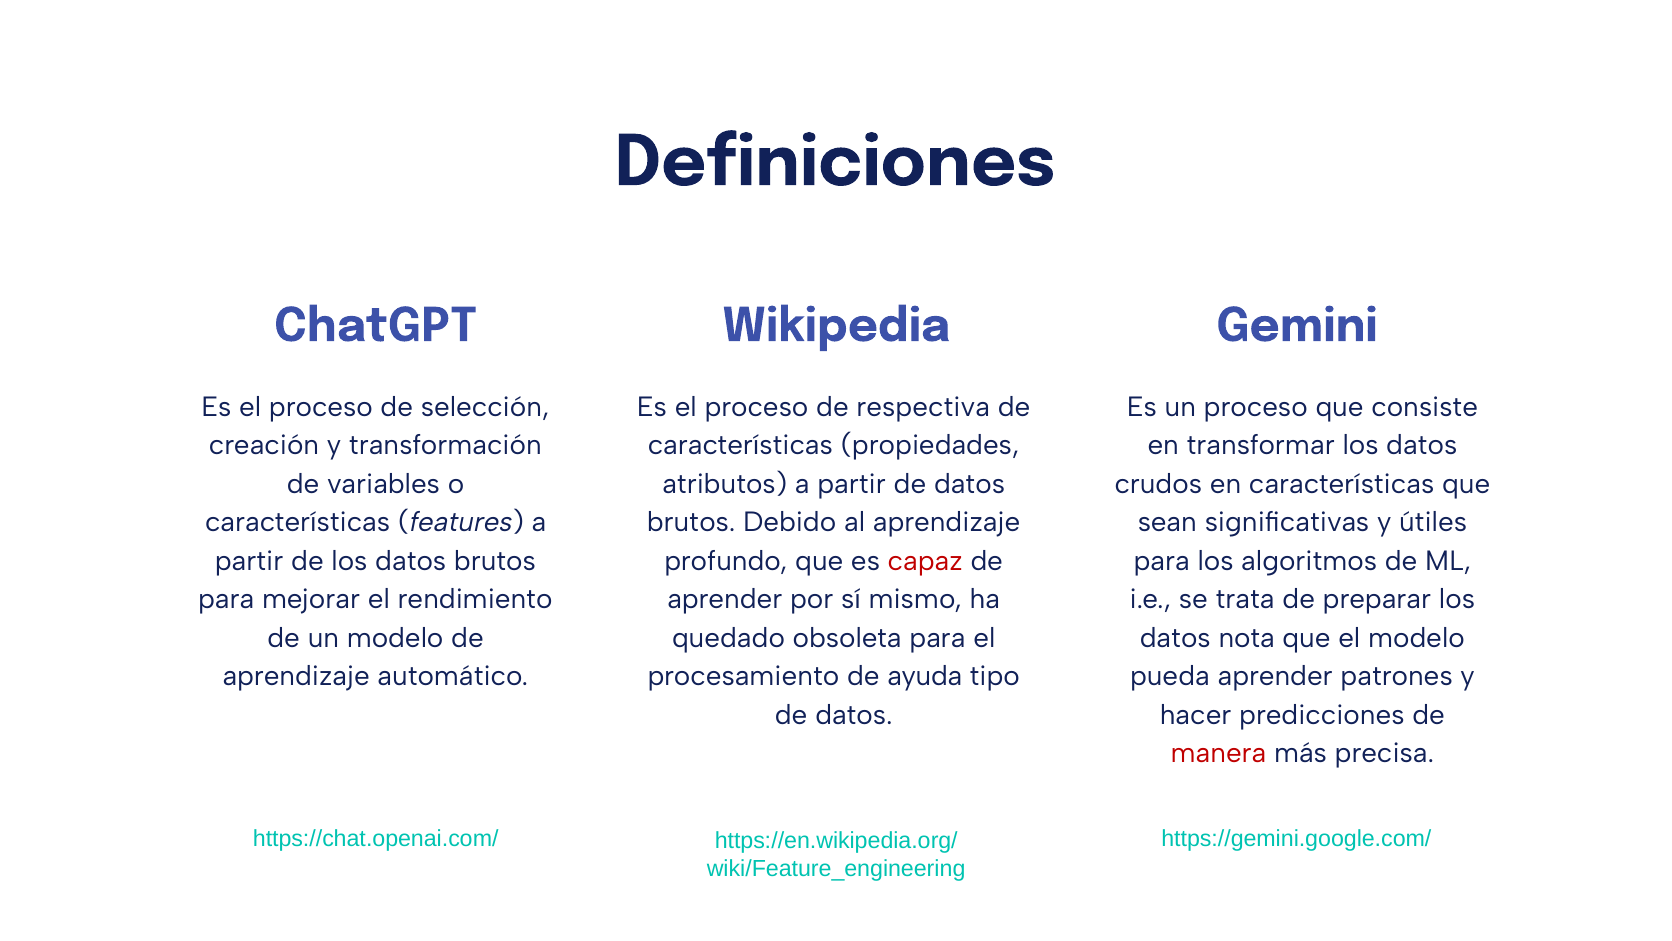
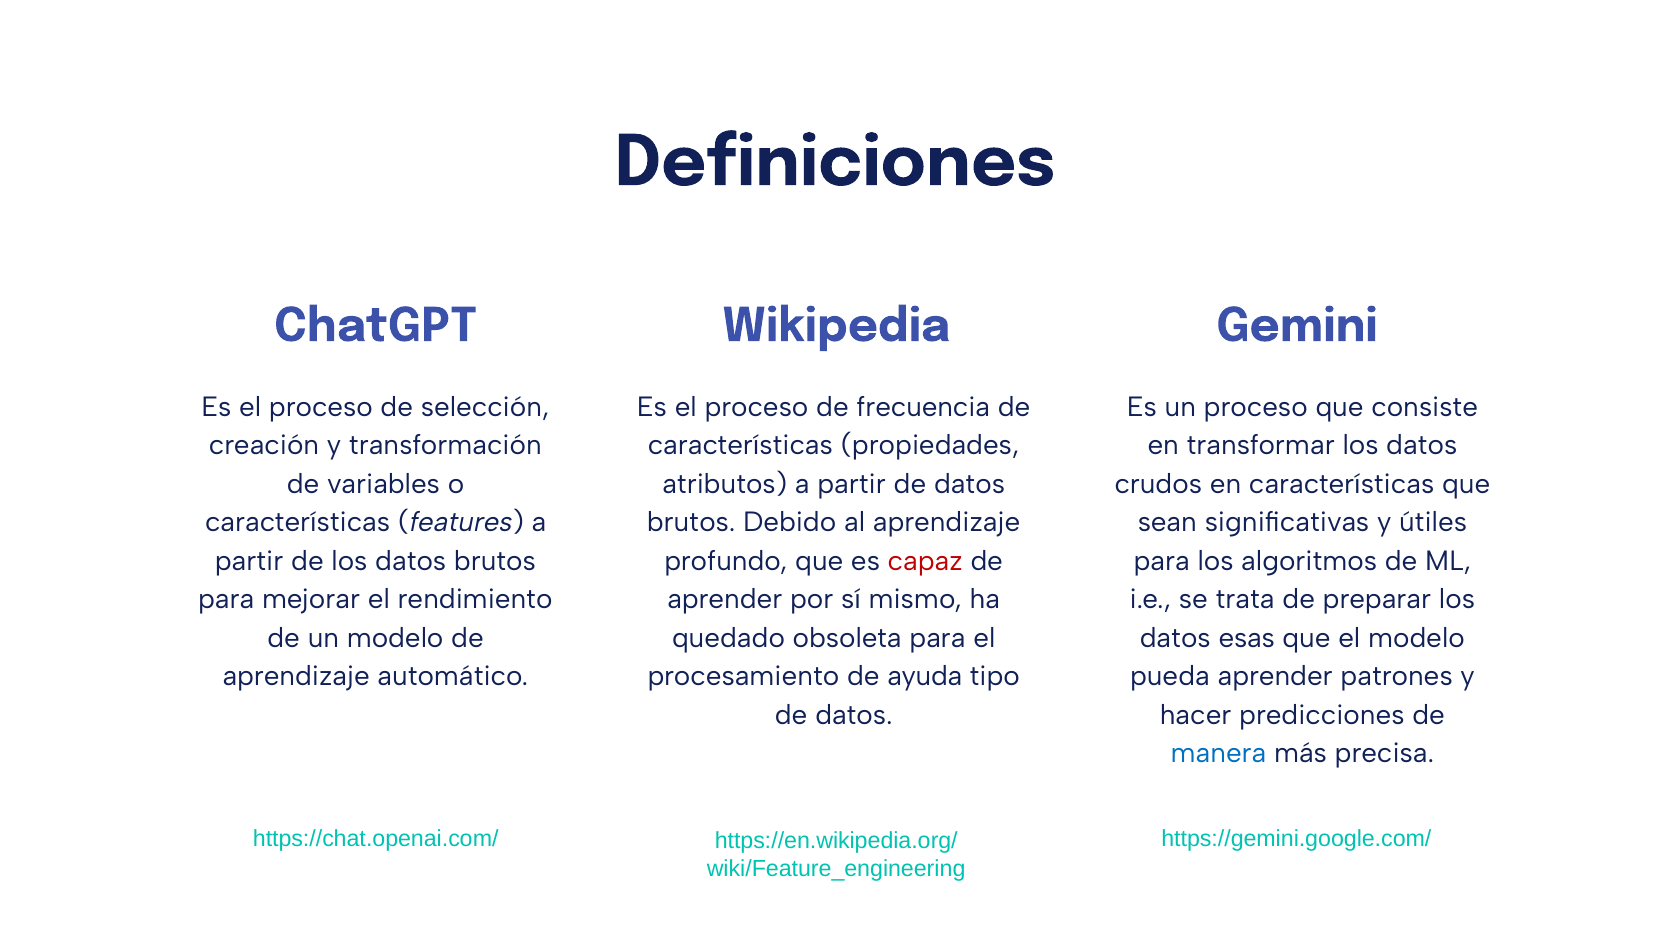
respectiva: respectiva -> frecuencia
nota: nota -> esas
manera colour: red -> blue
